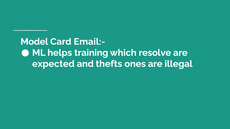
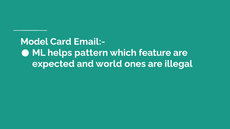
training: training -> pattern
resolve: resolve -> feature
thefts: thefts -> world
